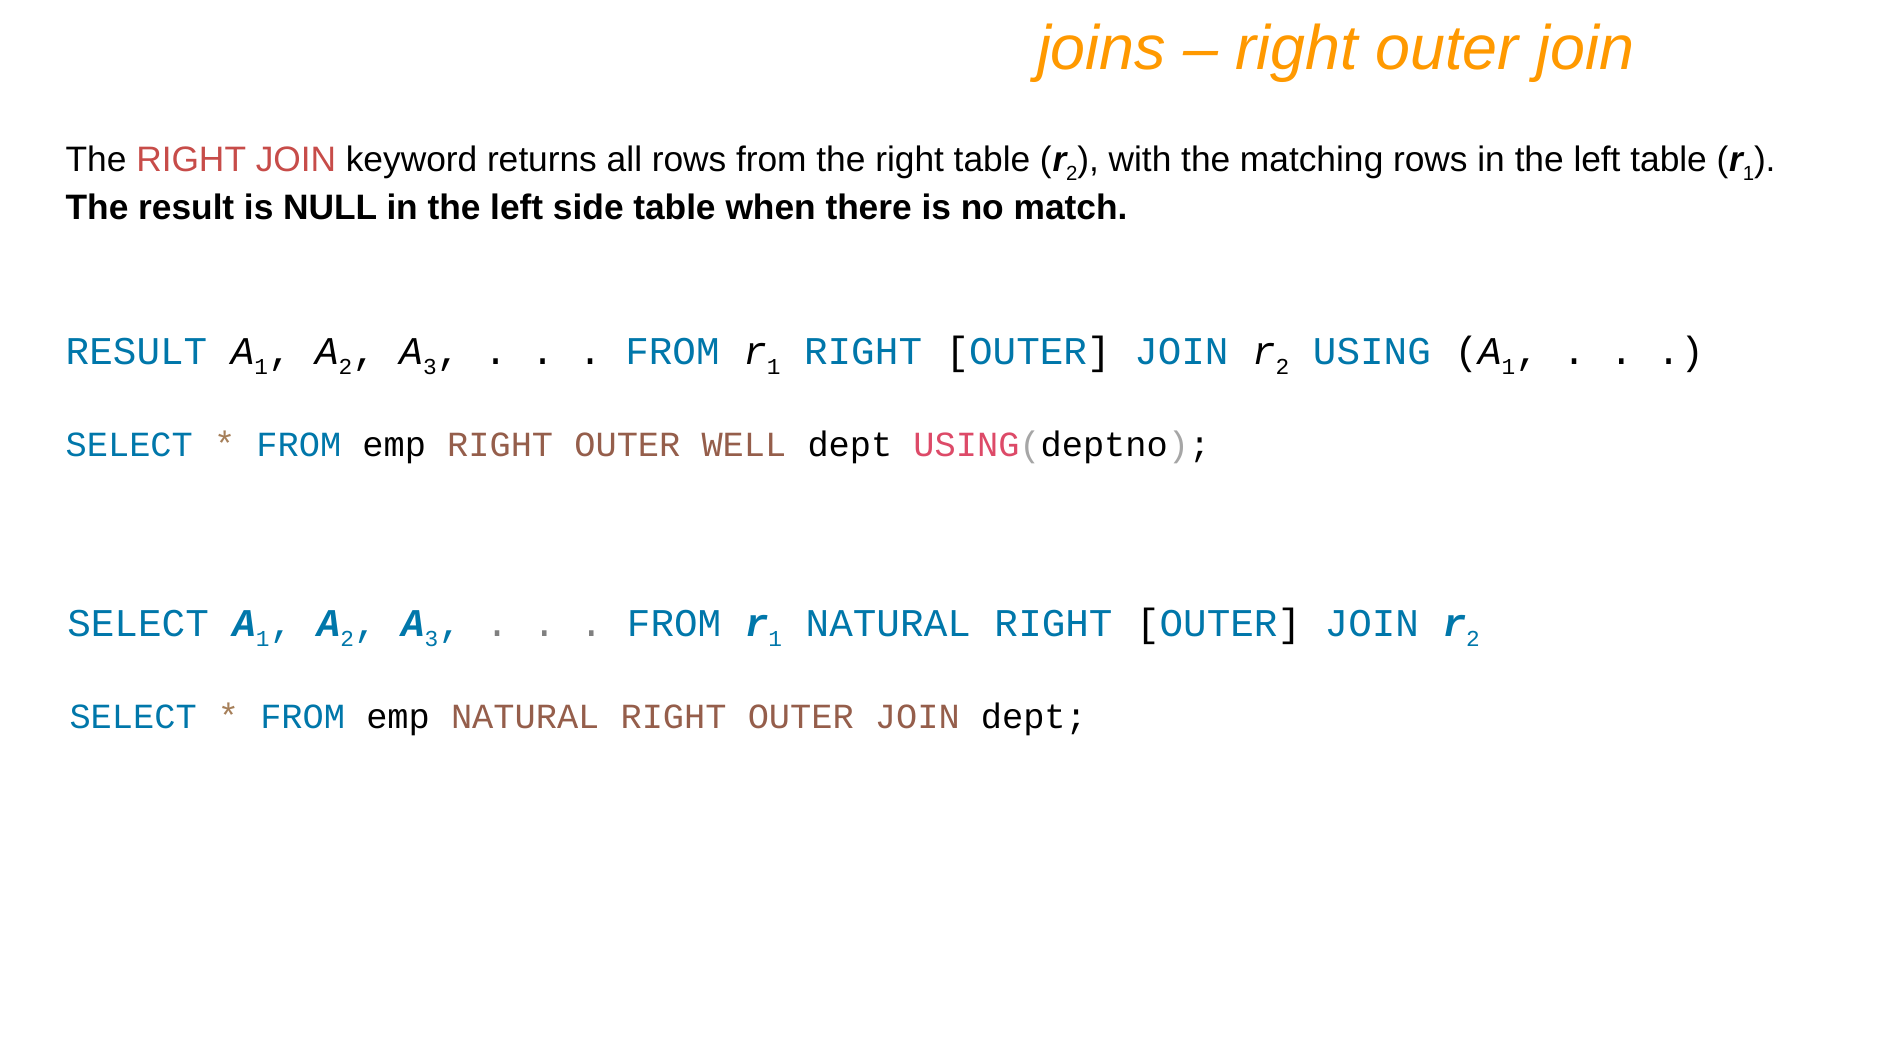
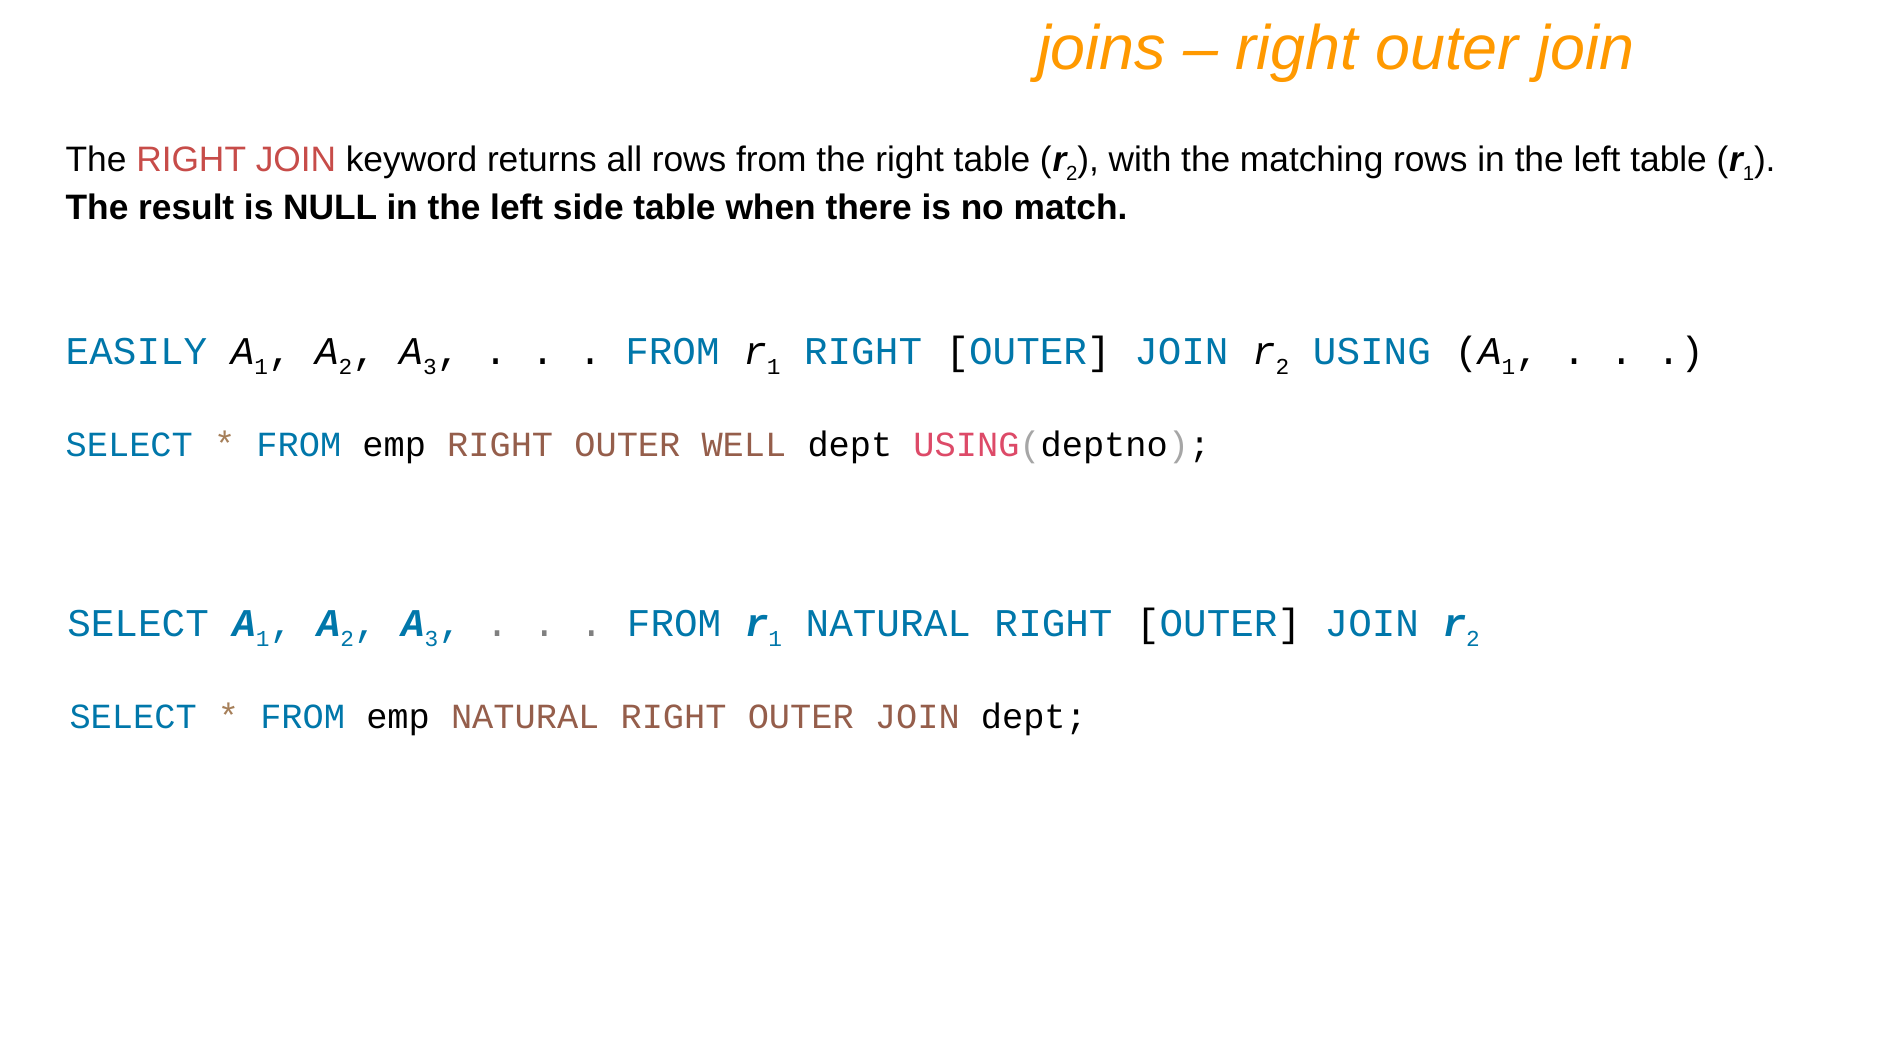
RESULT at (136, 351): RESULT -> EASILY
